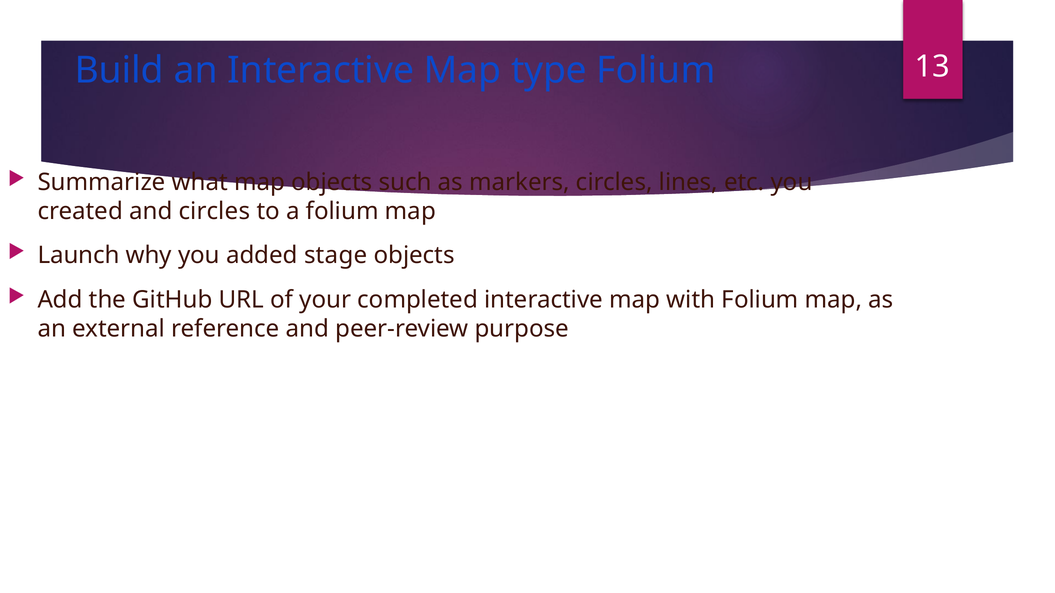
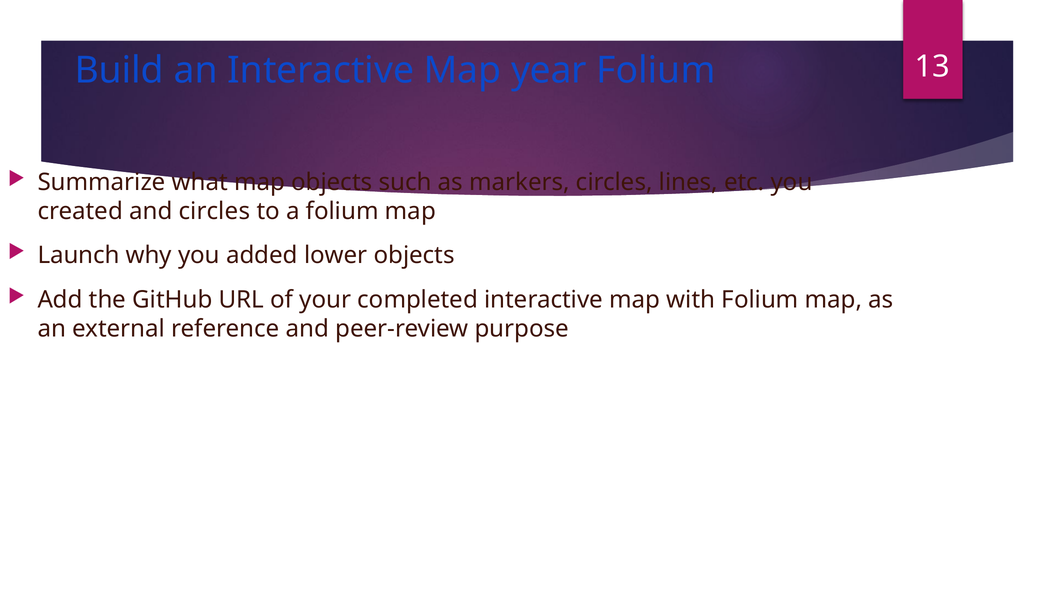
type: type -> year
stage: stage -> lower
